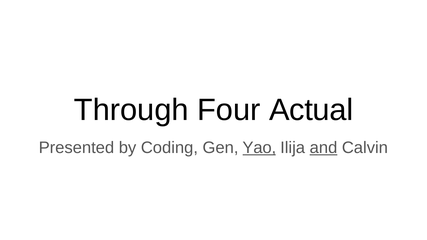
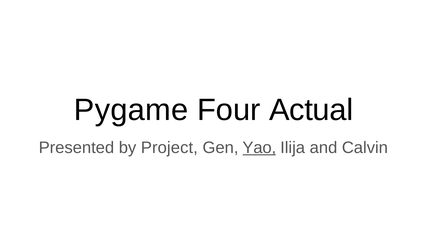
Through: Through -> Pygame
Coding: Coding -> Project
and underline: present -> none
